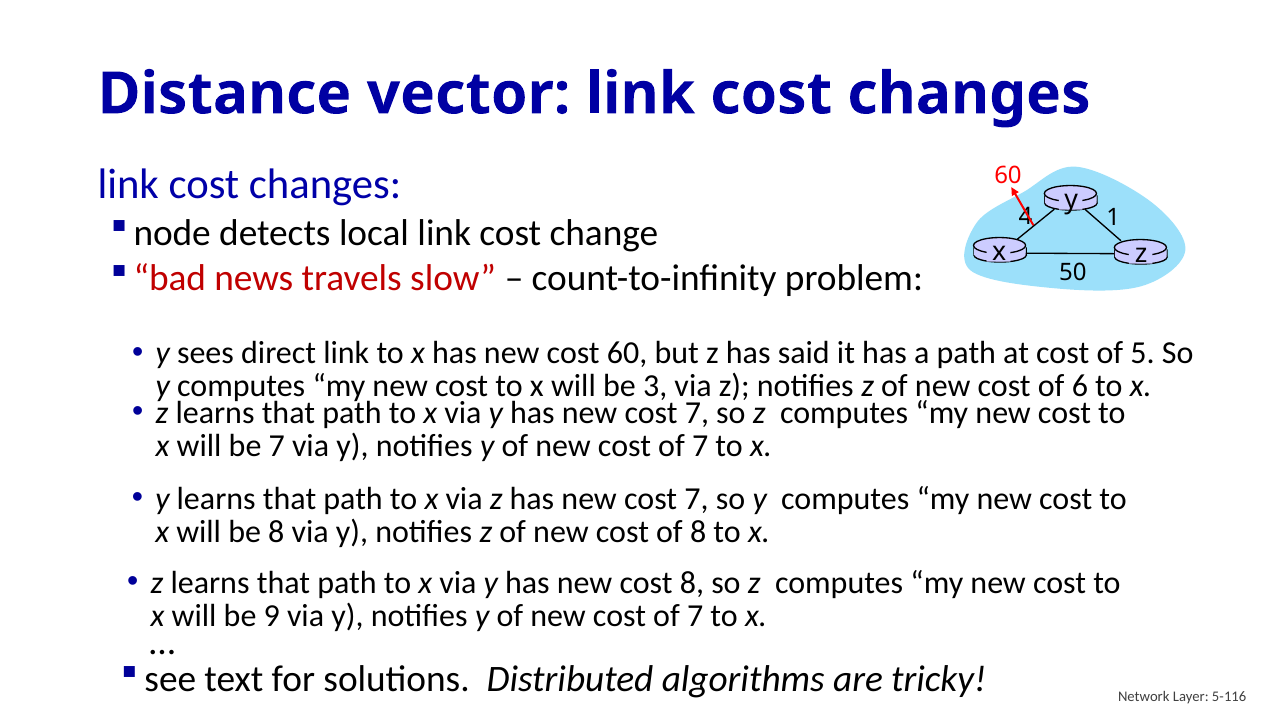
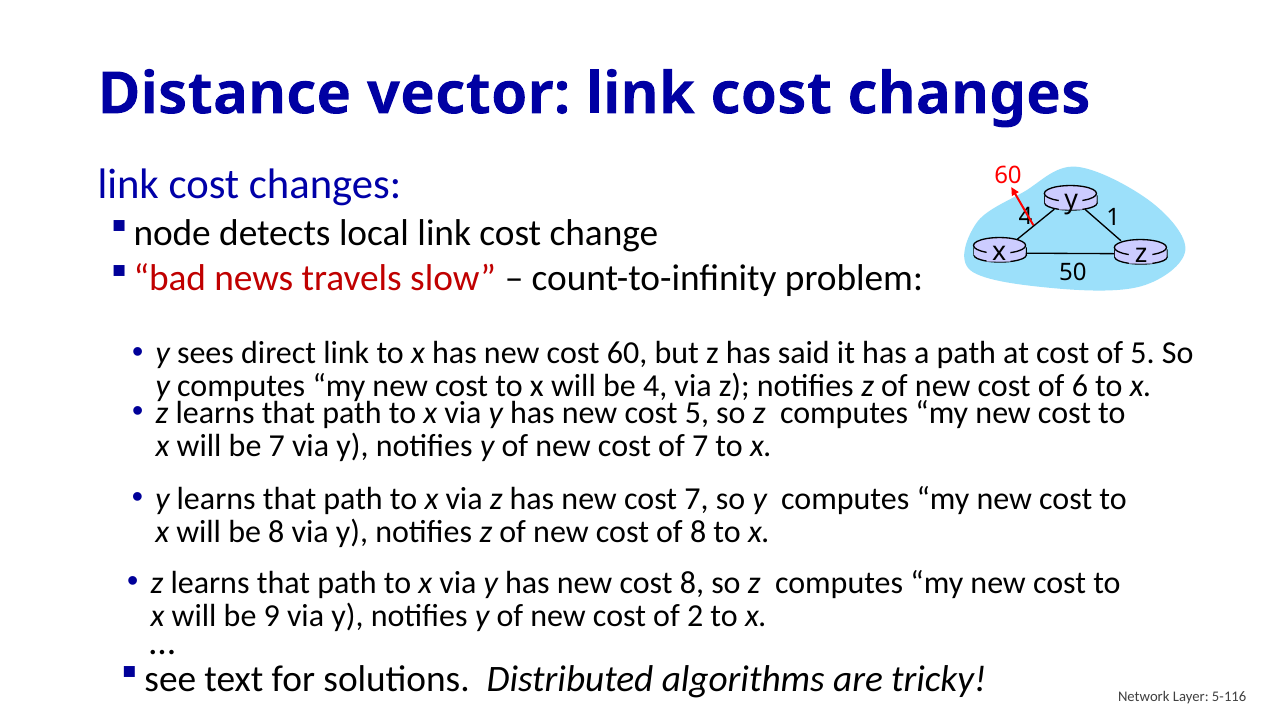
be 3: 3 -> 4
7 at (697, 413): 7 -> 5
7 at (695, 615): 7 -> 2
